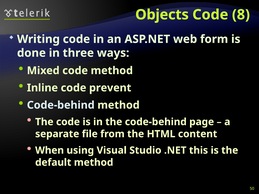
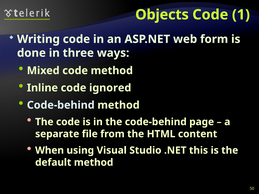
8: 8 -> 1
prevent: prevent -> ignored
